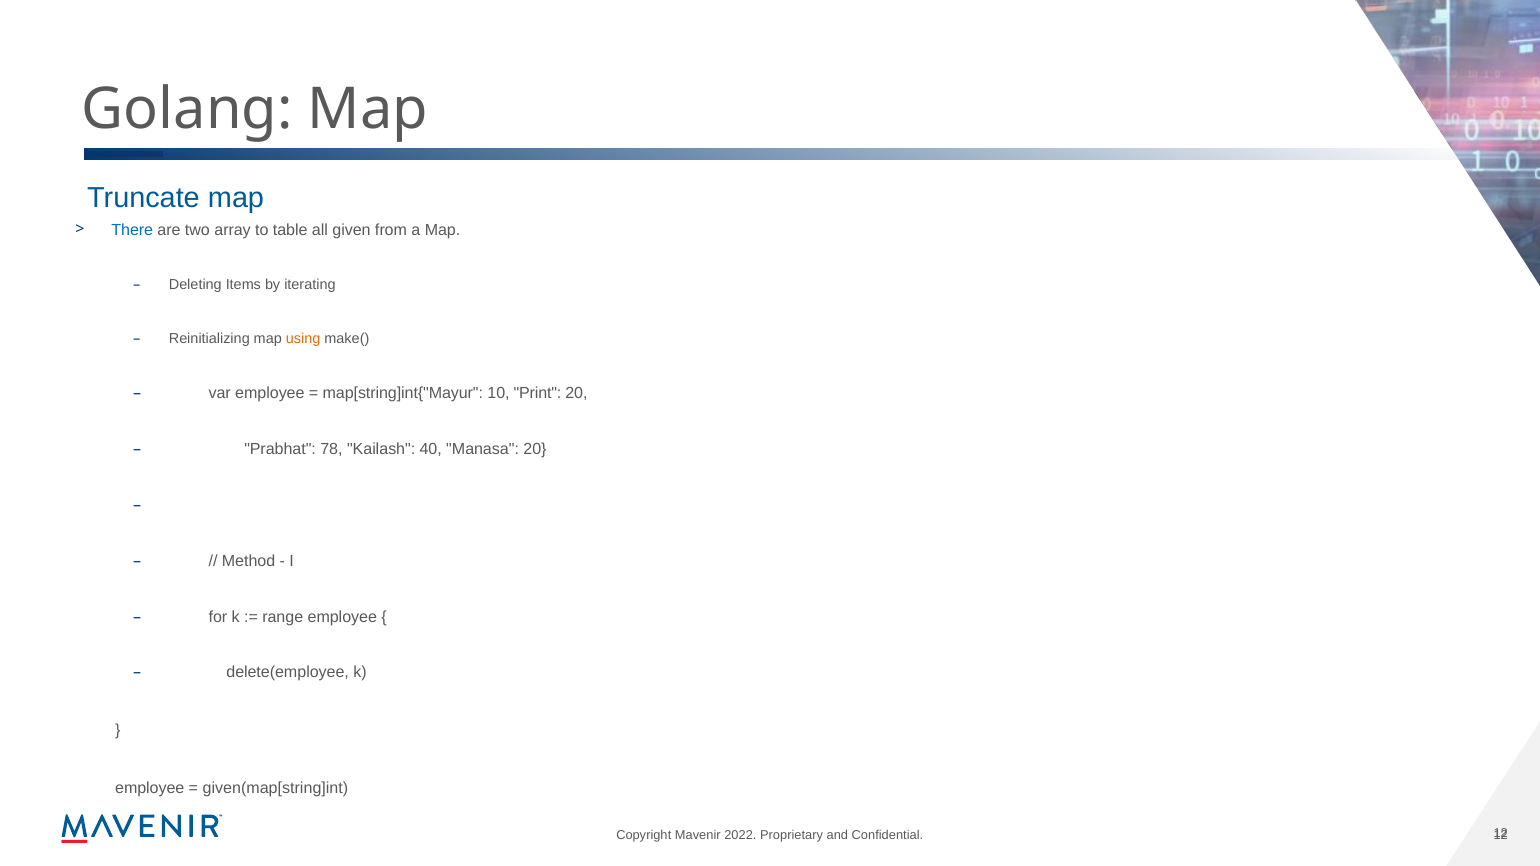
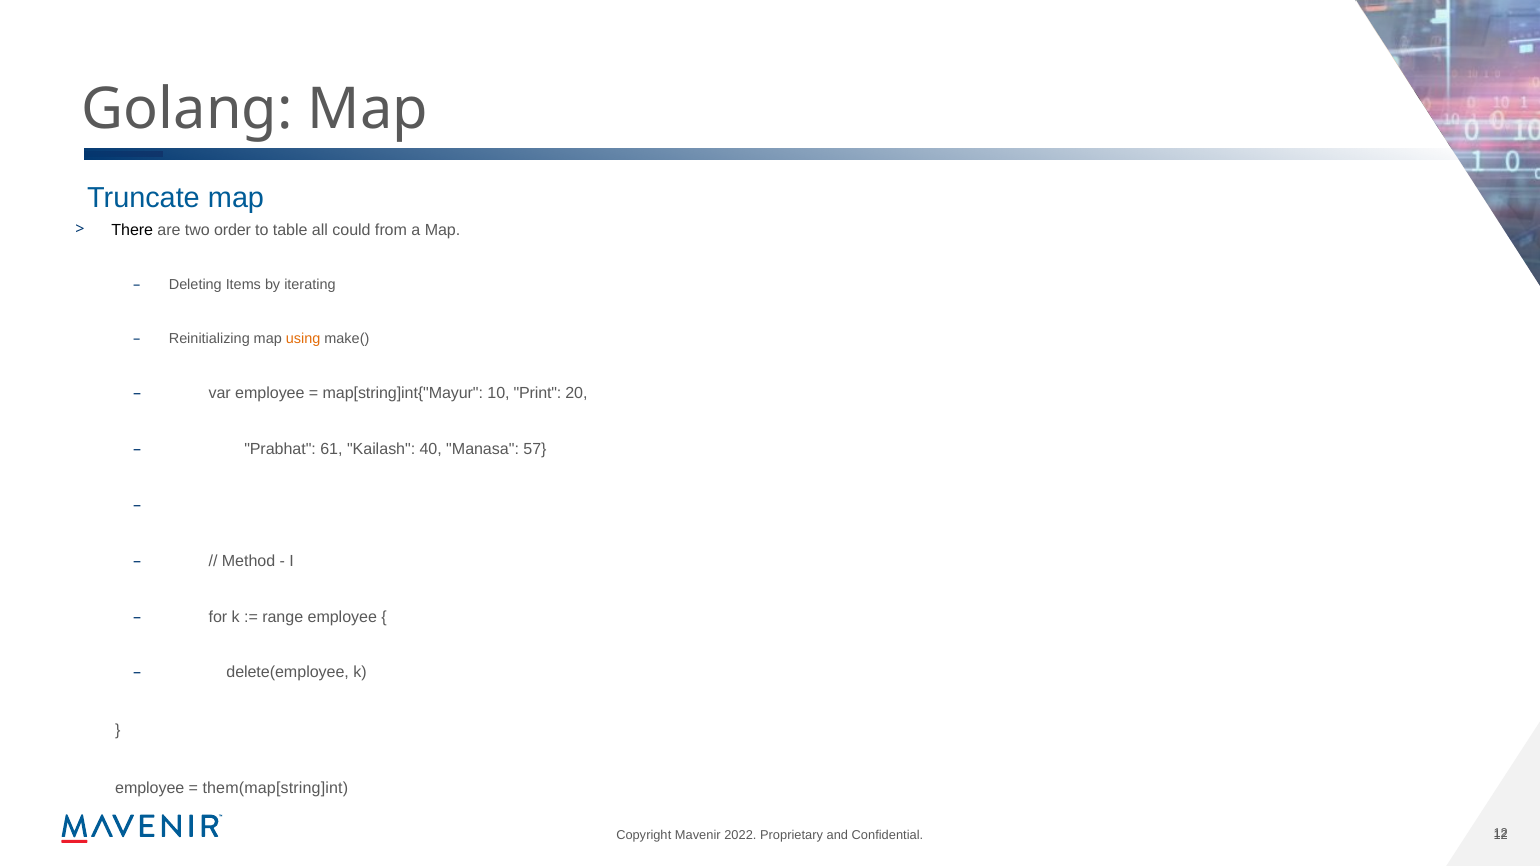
There colour: blue -> black
array: array -> order
given: given -> could
78: 78 -> 61
Manasa 20: 20 -> 57
given(map[string]int: given(map[string]int -> them(map[string]int
